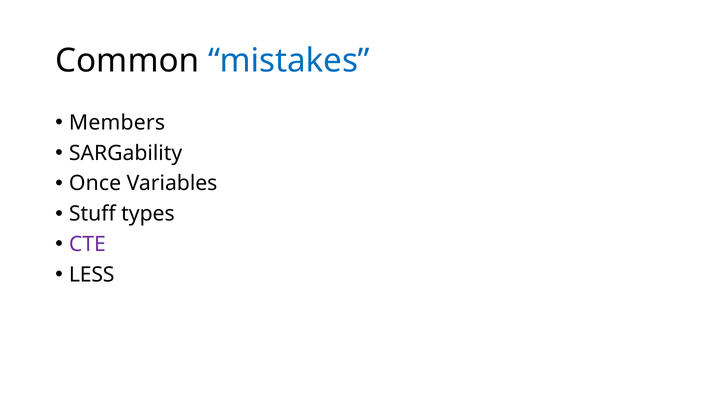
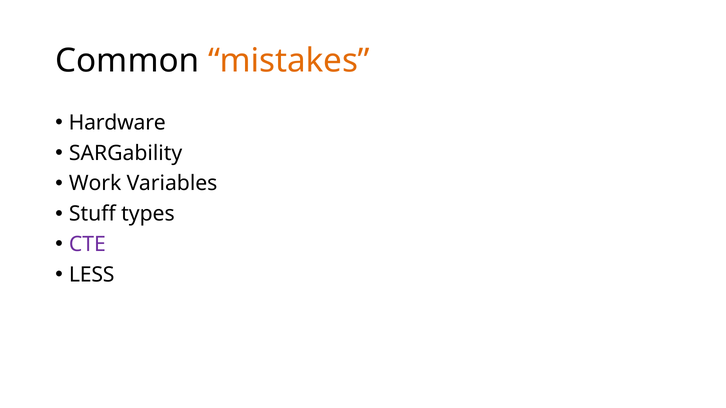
mistakes colour: blue -> orange
Members: Members -> Hardware
Once: Once -> Work
